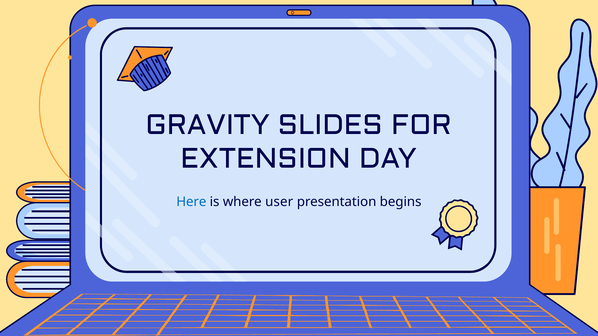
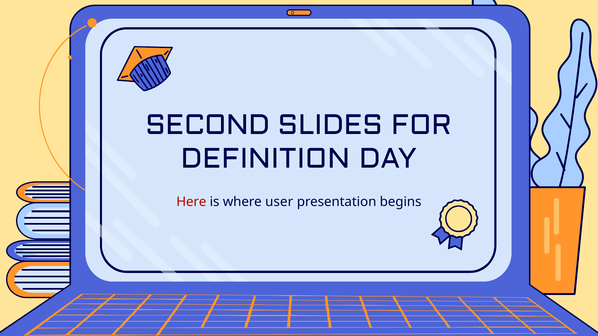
GRAVITY: GRAVITY -> SECOND
EXTENSION: EXTENSION -> DEFINITION
Here colour: blue -> red
